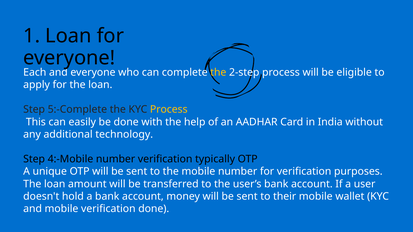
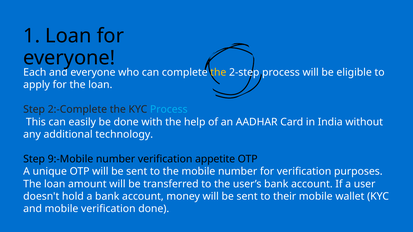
5:-Complete: 5:-Complete -> 2:-Complete
Process at (169, 110) colour: yellow -> light blue
4:-Mobile: 4:-Mobile -> 9:-Mobile
typically: typically -> appetite
